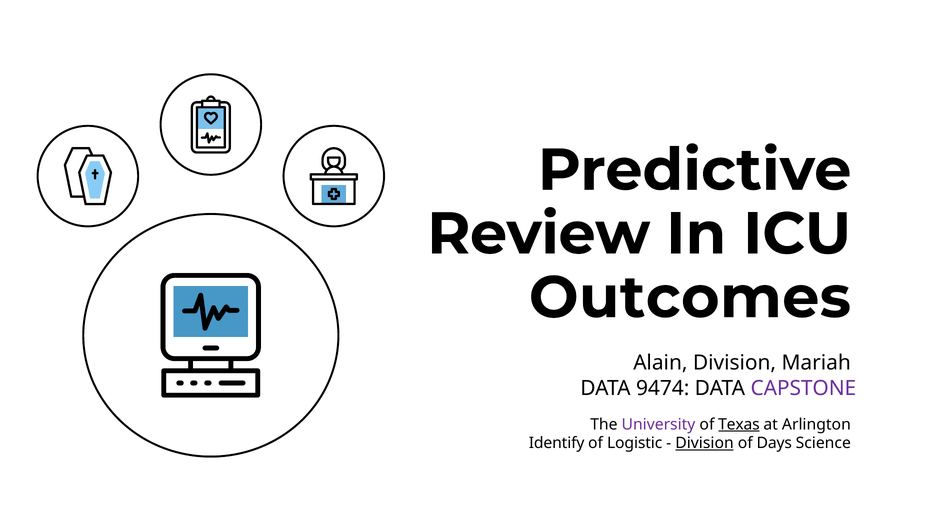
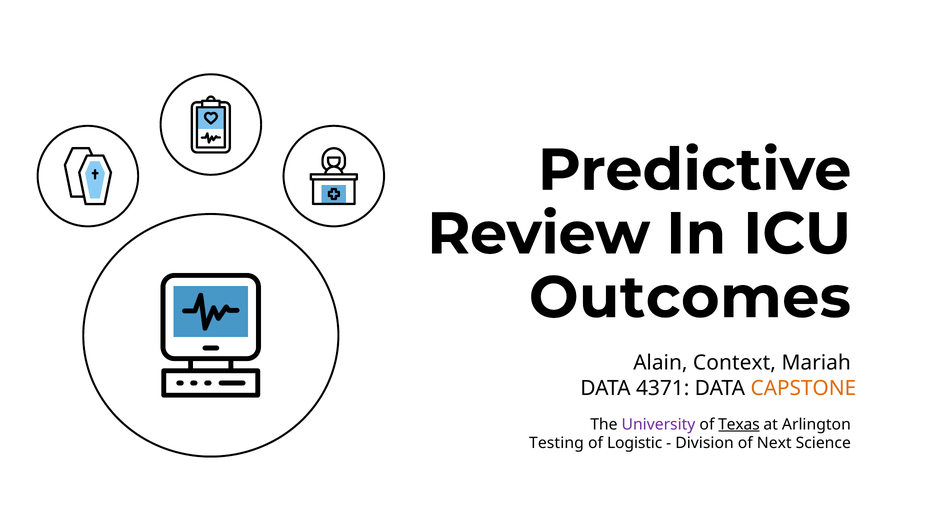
Alain Division: Division -> Context
9474: 9474 -> 4371
CAPSTONE colour: purple -> orange
Identify: Identify -> Testing
Division at (705, 443) underline: present -> none
Days: Days -> Next
